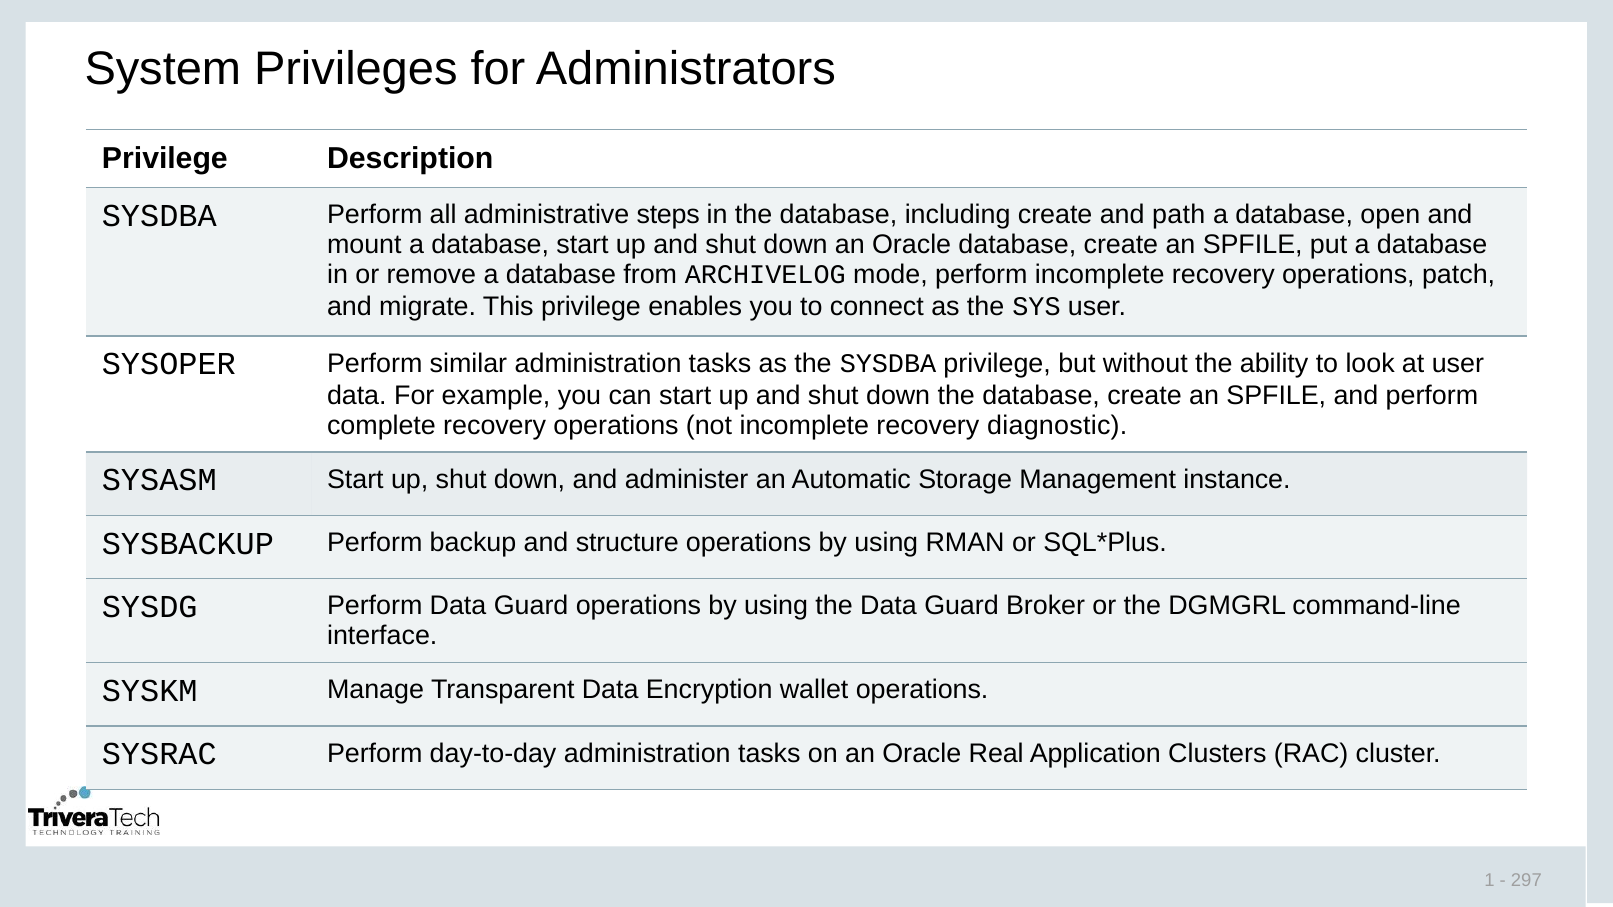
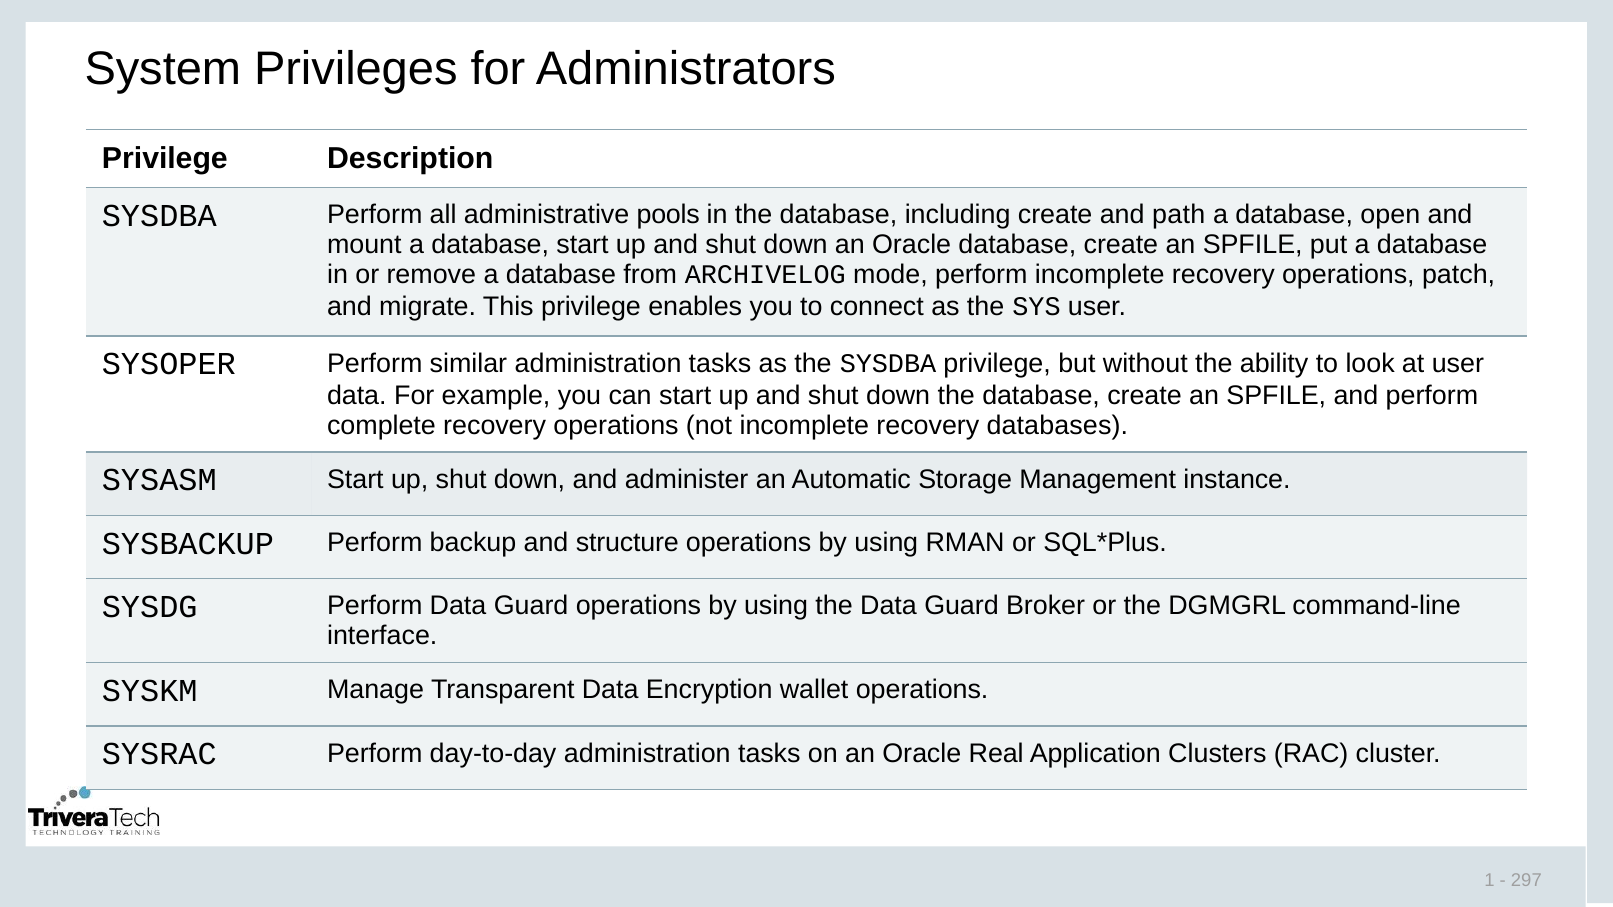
steps: steps -> pools
diagnostic: diagnostic -> databases
